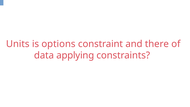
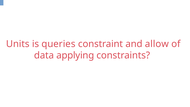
options: options -> queries
there: there -> allow
